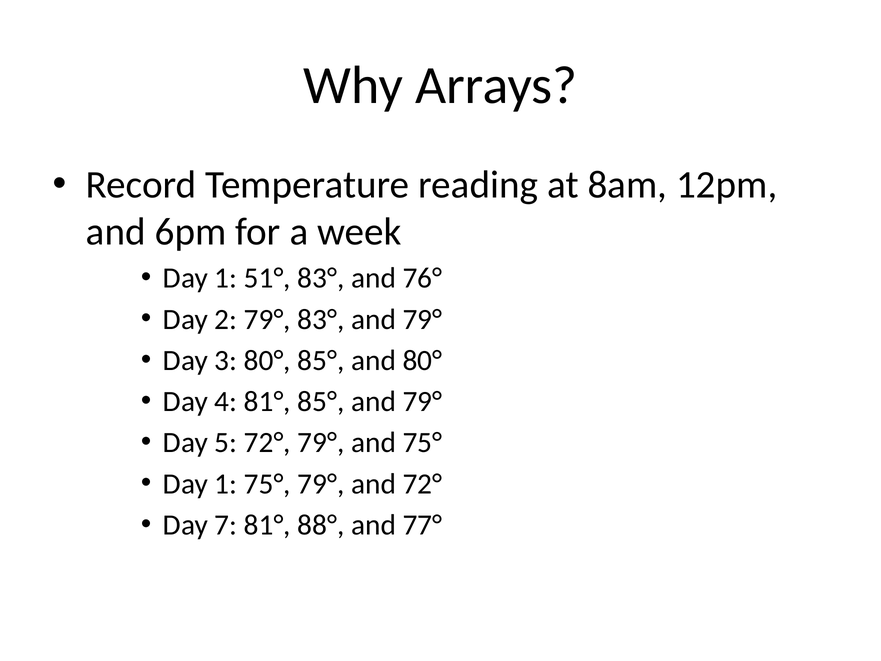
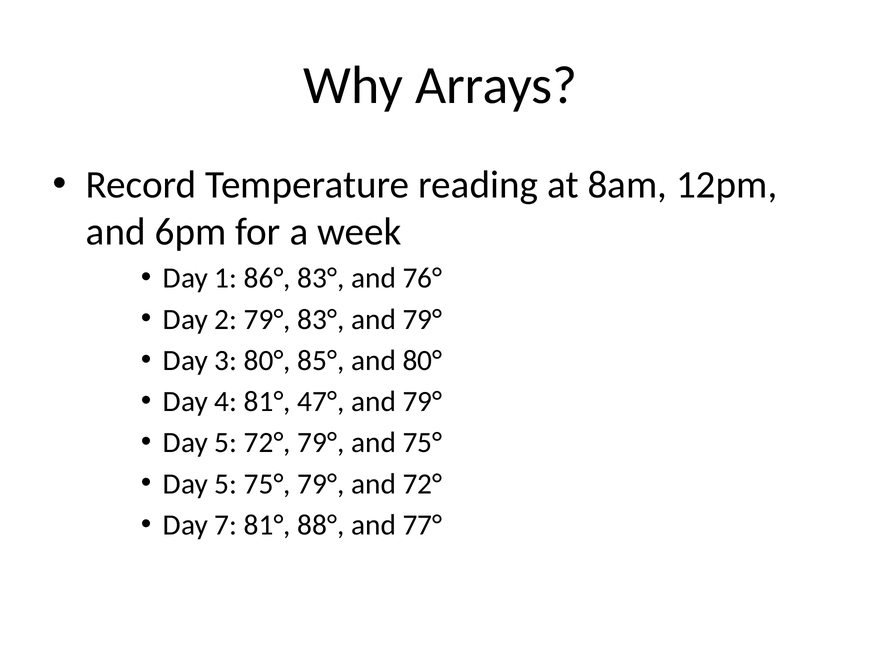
51°: 51° -> 86°
81° 85°: 85° -> 47°
1 at (226, 484): 1 -> 5
